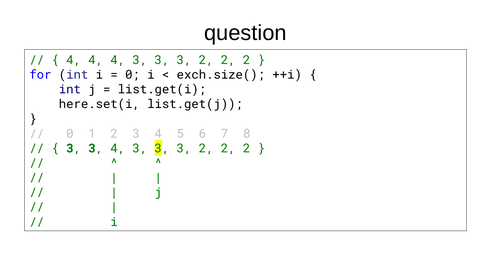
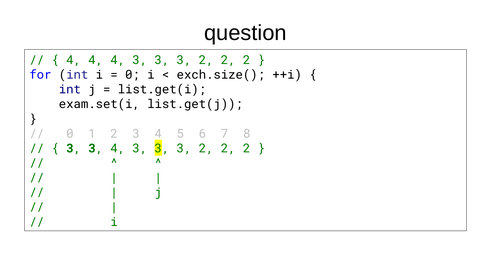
here.set(i: here.set(i -> exam.set(i
